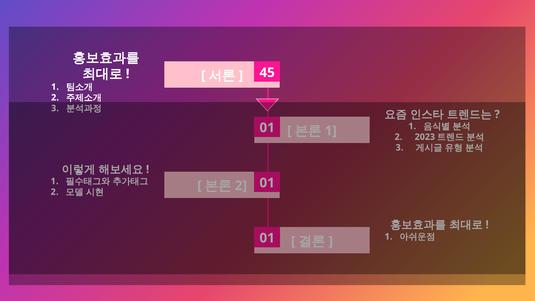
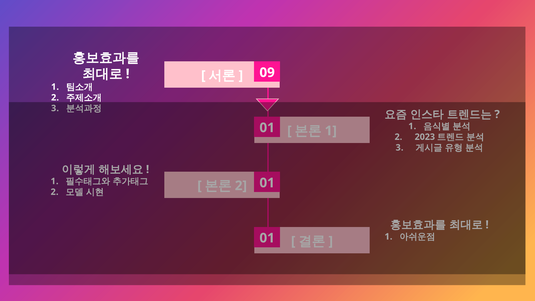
45: 45 -> 09
